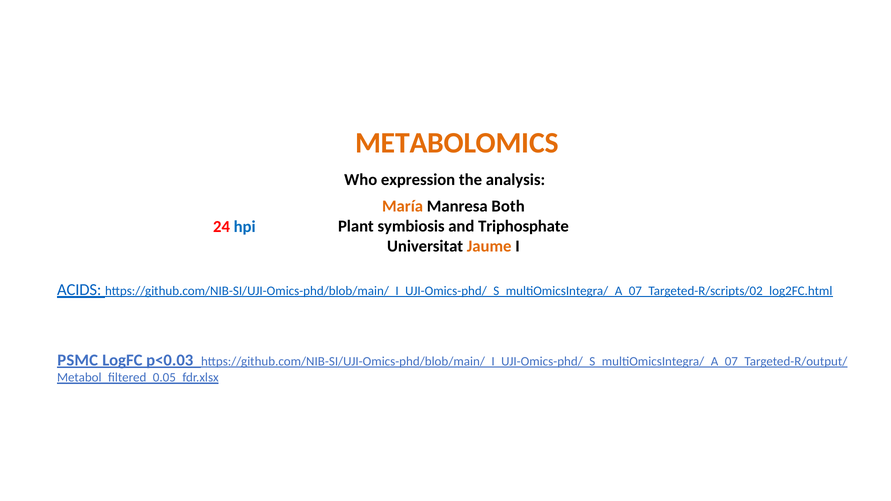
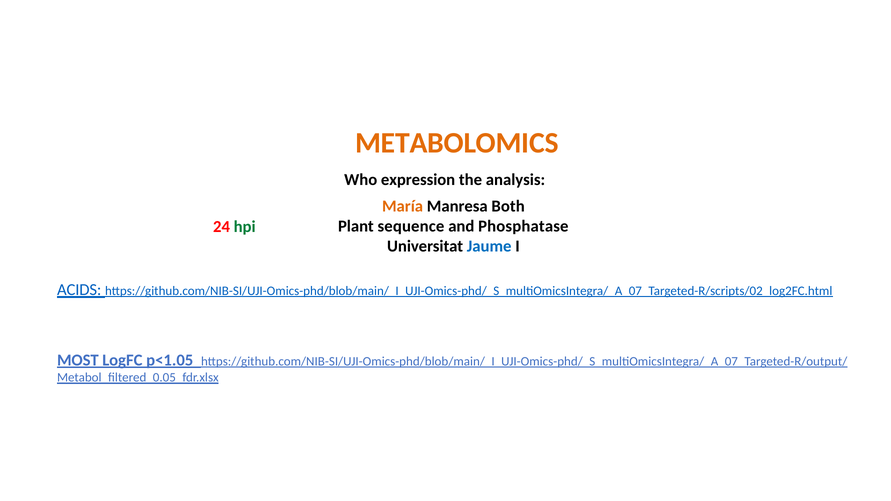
symbiosis: symbiosis -> sequence
Triphosphate: Triphosphate -> Phosphatase
hpi colour: blue -> green
Jaume colour: orange -> blue
PSMC: PSMC -> MOST
p<0.03: p<0.03 -> p<1.05
